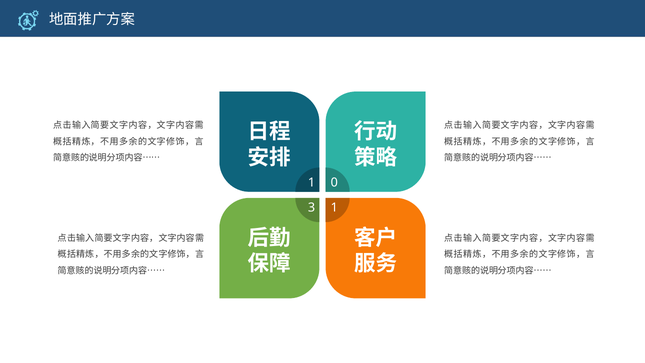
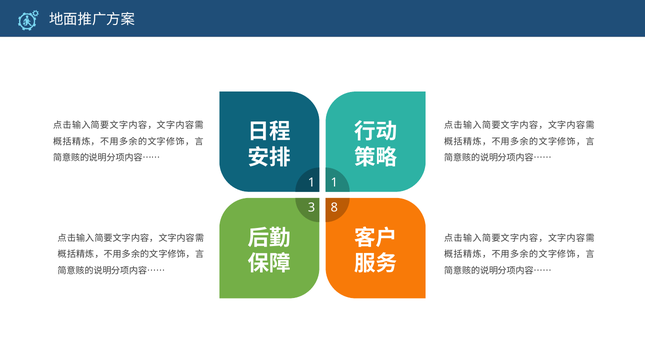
1 0: 0 -> 1
3 1: 1 -> 8
